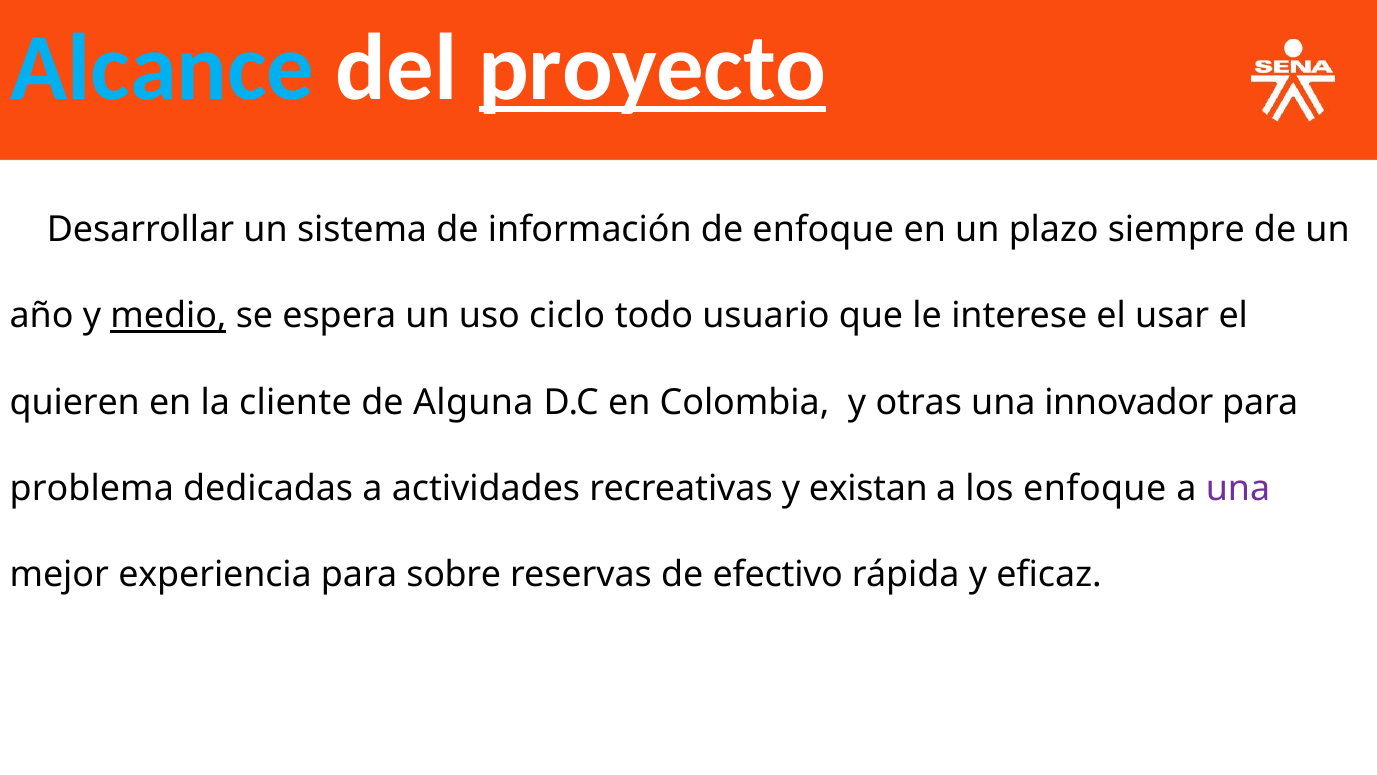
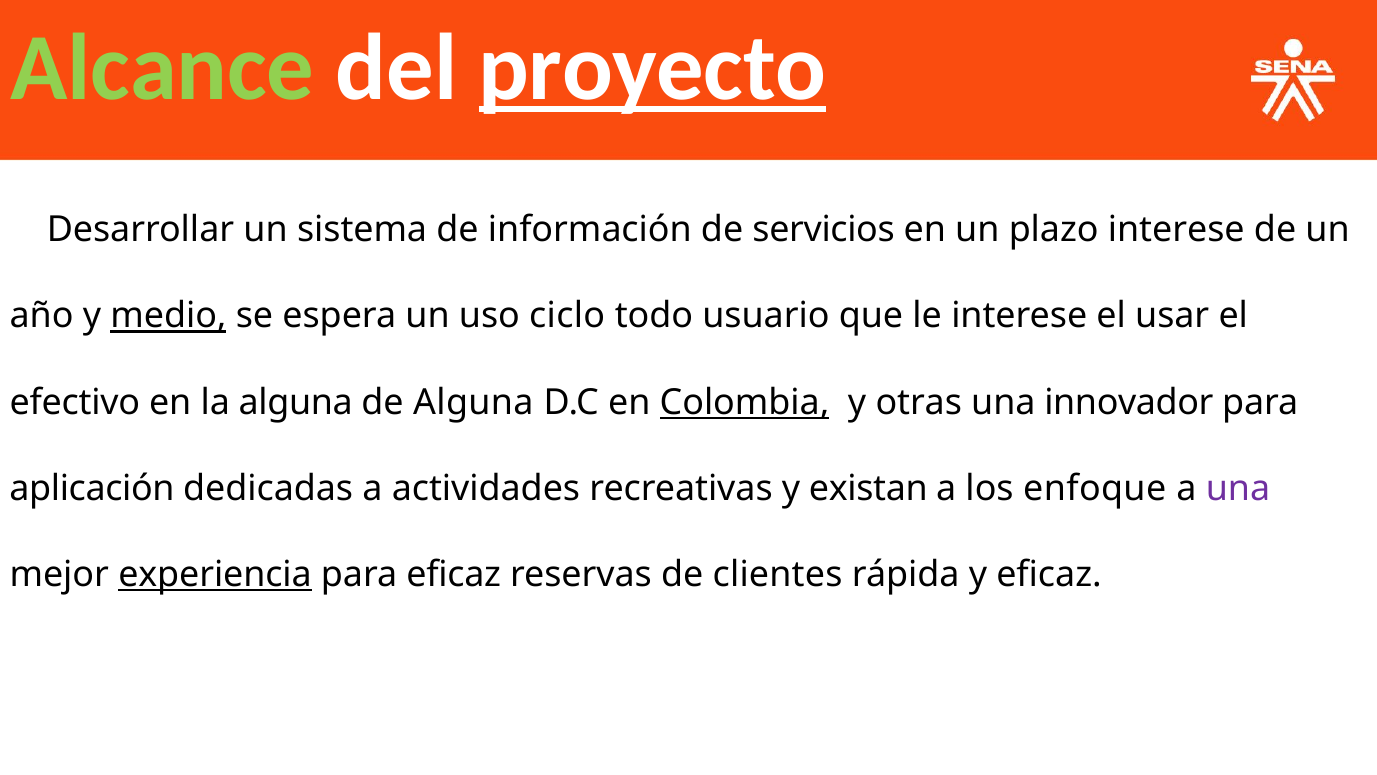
Alcance colour: light blue -> light green
de enfoque: enfoque -> servicios
plazo siempre: siempre -> interese
quieren: quieren -> efectivo
la cliente: cliente -> alguna
Colombia underline: none -> present
problema: problema -> aplicación
experiencia underline: none -> present
para sobre: sobre -> eficaz
efectivo: efectivo -> clientes
